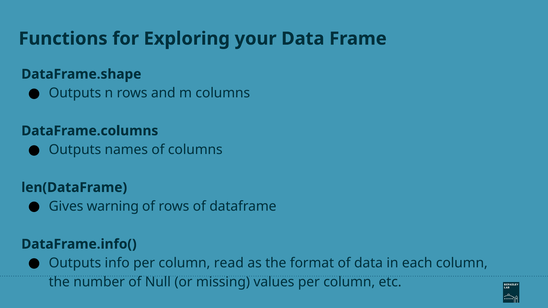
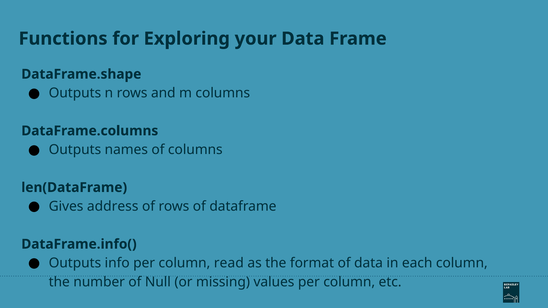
warning: warning -> address
